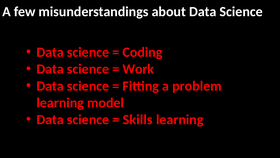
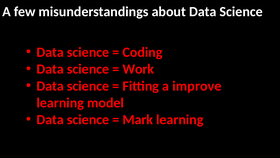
problem: problem -> improve
Skills: Skills -> Mark
